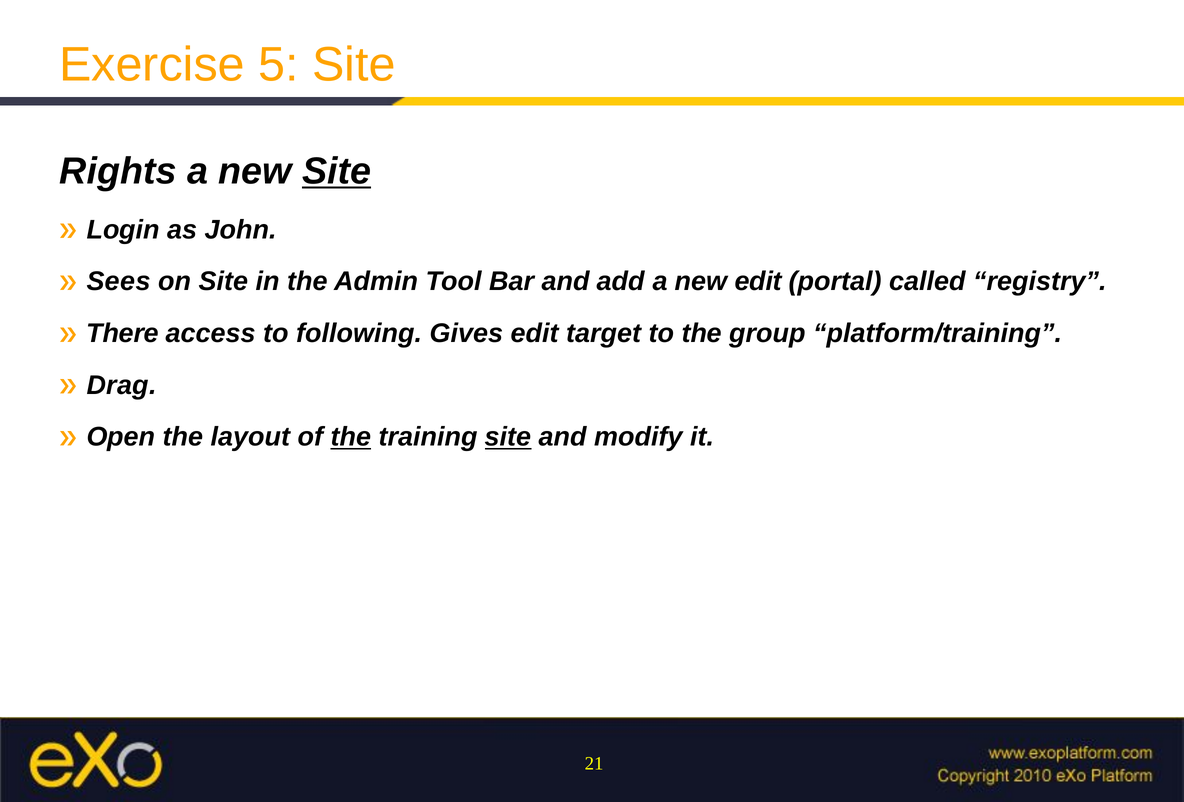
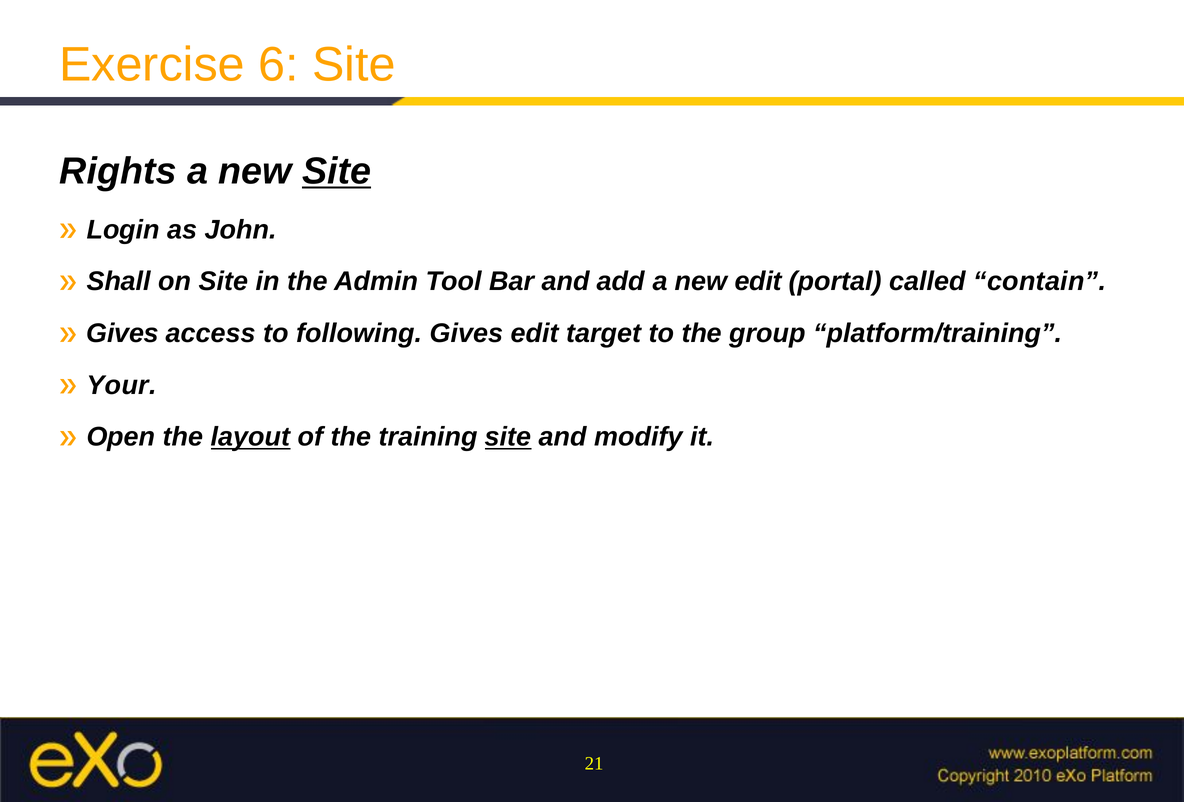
5: 5 -> 6
Sees: Sees -> Shall
registry: registry -> contain
There at (123, 333): There -> Gives
Drag: Drag -> Your
layout underline: none -> present
the at (351, 437) underline: present -> none
